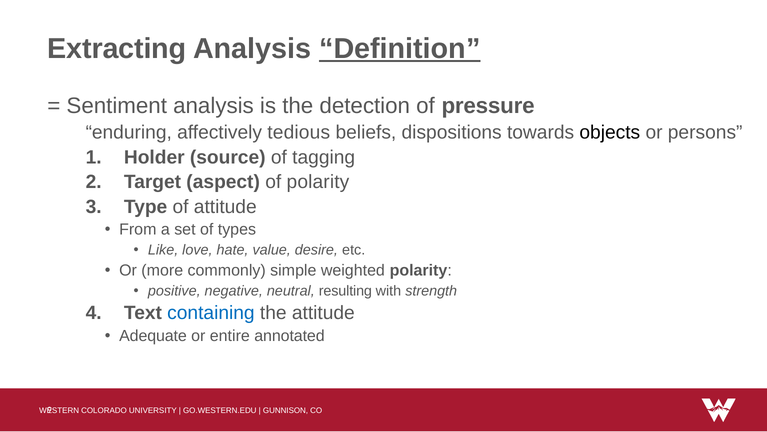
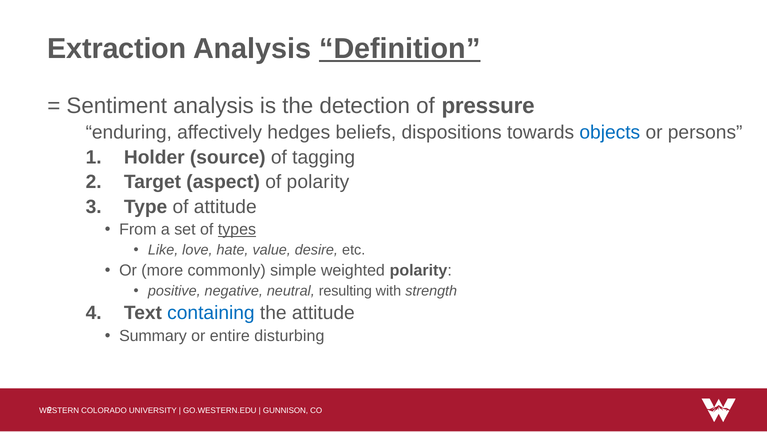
Extracting: Extracting -> Extraction
tedious: tedious -> hedges
objects colour: black -> blue
types underline: none -> present
Adequate: Adequate -> Summary
annotated: annotated -> disturbing
